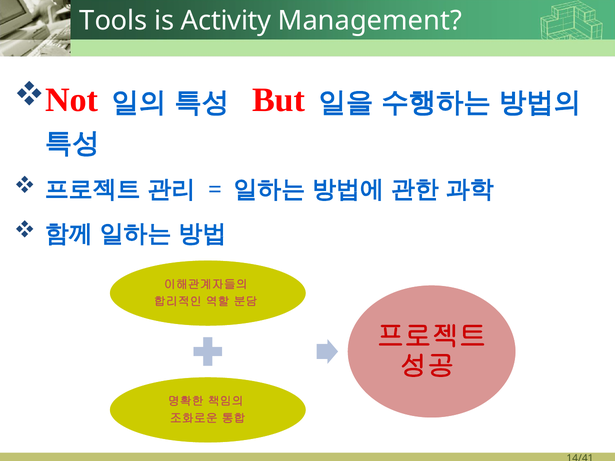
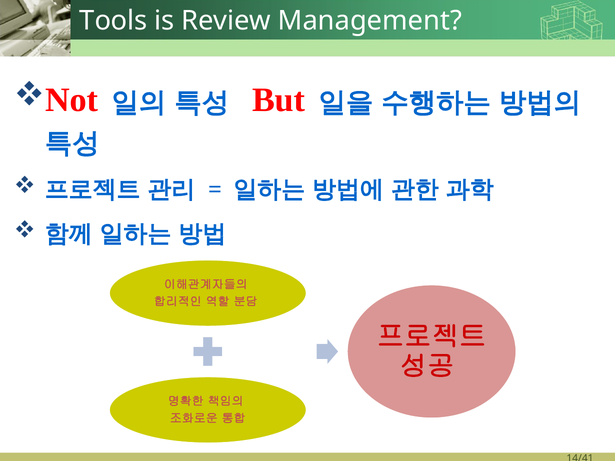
Activity: Activity -> Review
